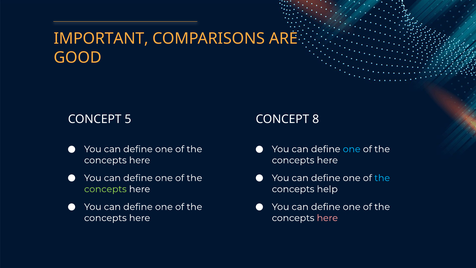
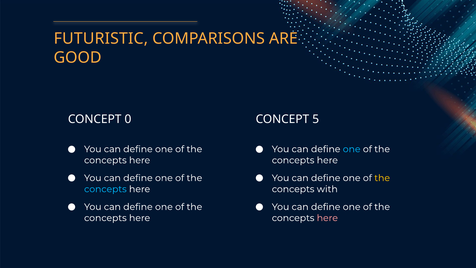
IMPORTANT: IMPORTANT -> FUTURISTIC
5: 5 -> 0
8: 8 -> 5
the at (382, 178) colour: light blue -> yellow
concepts at (105, 189) colour: light green -> light blue
help: help -> with
